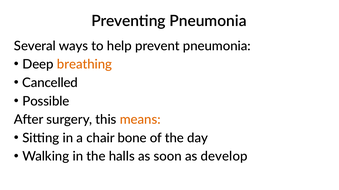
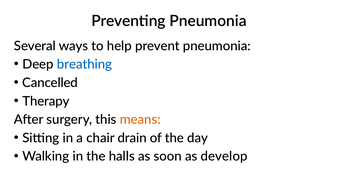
breathing colour: orange -> blue
Possible: Possible -> Therapy
bone: bone -> drain
